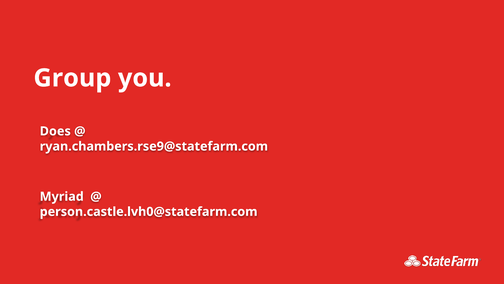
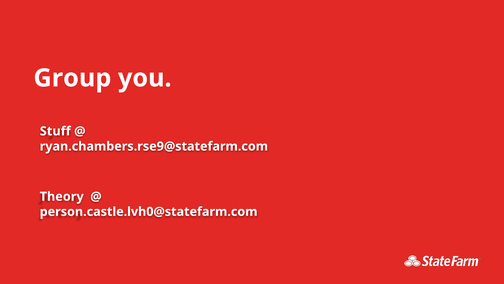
Does: Does -> Stuff
Myriad: Myriad -> Theory
